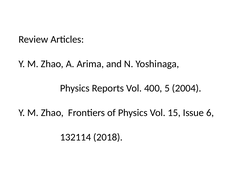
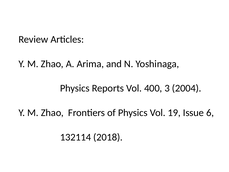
5: 5 -> 3
15: 15 -> 19
